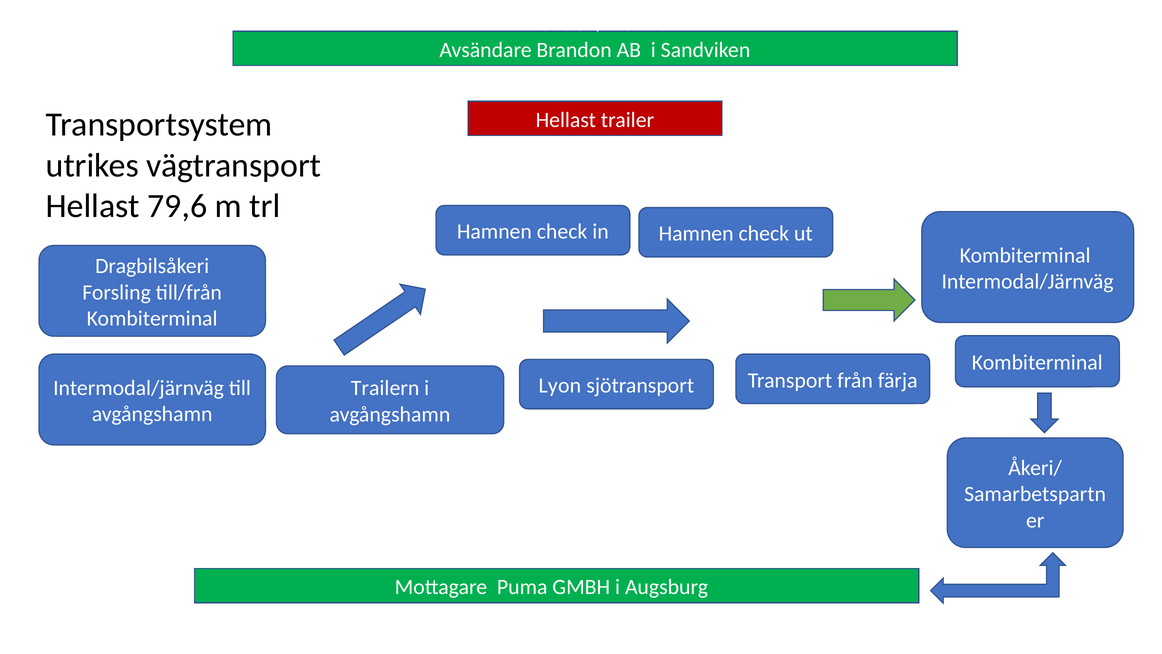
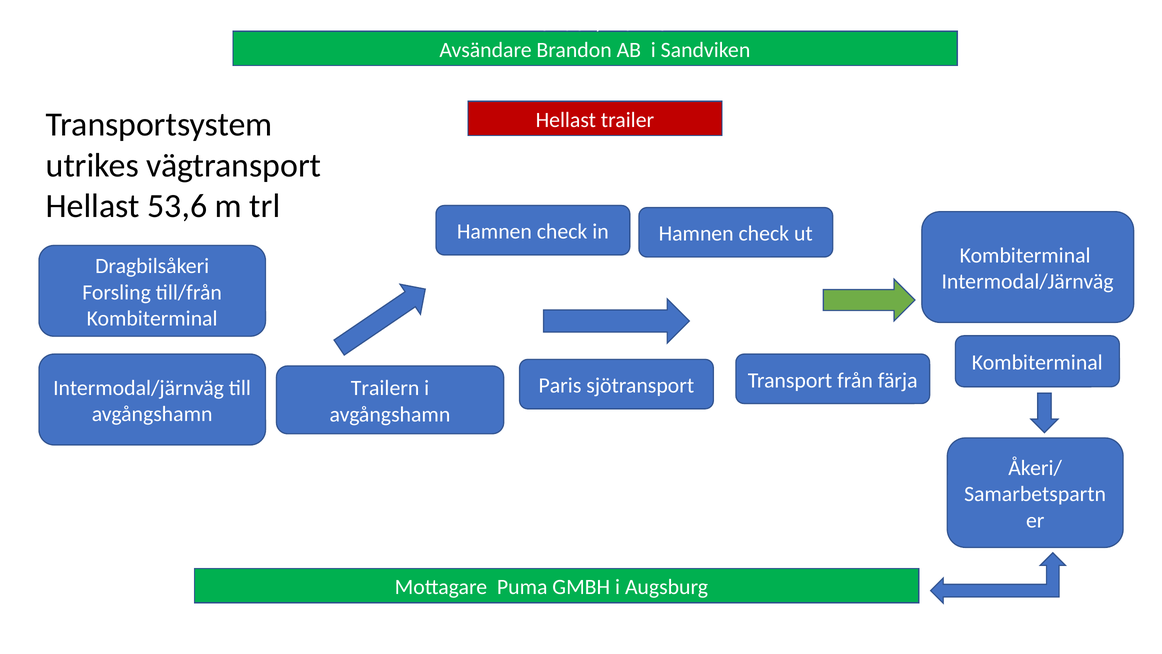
79,6: 79,6 -> 53,6
Lyon: Lyon -> Paris
